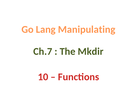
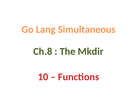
Manipulating: Manipulating -> Simultaneous
Ch.7: Ch.7 -> Ch.8
